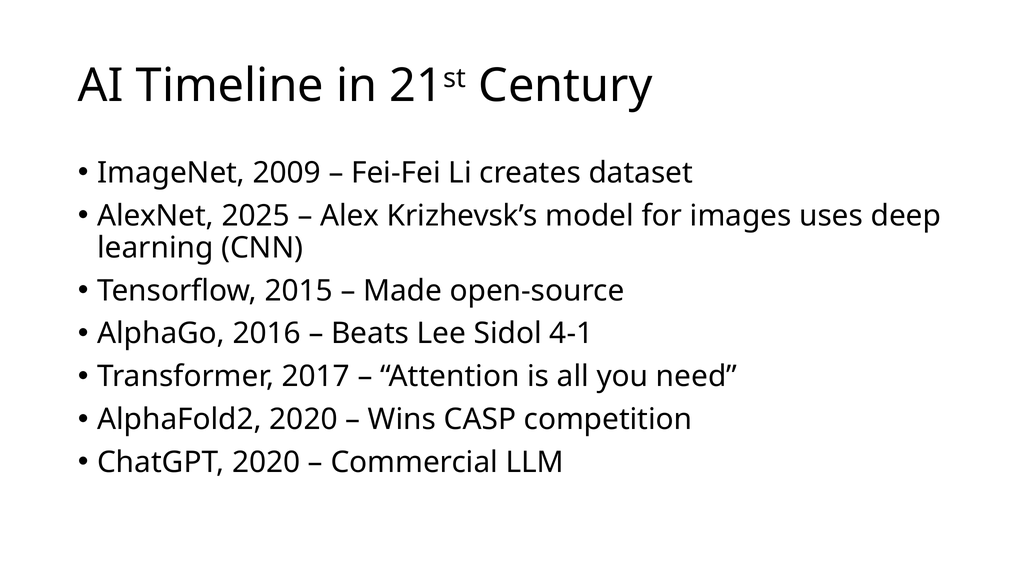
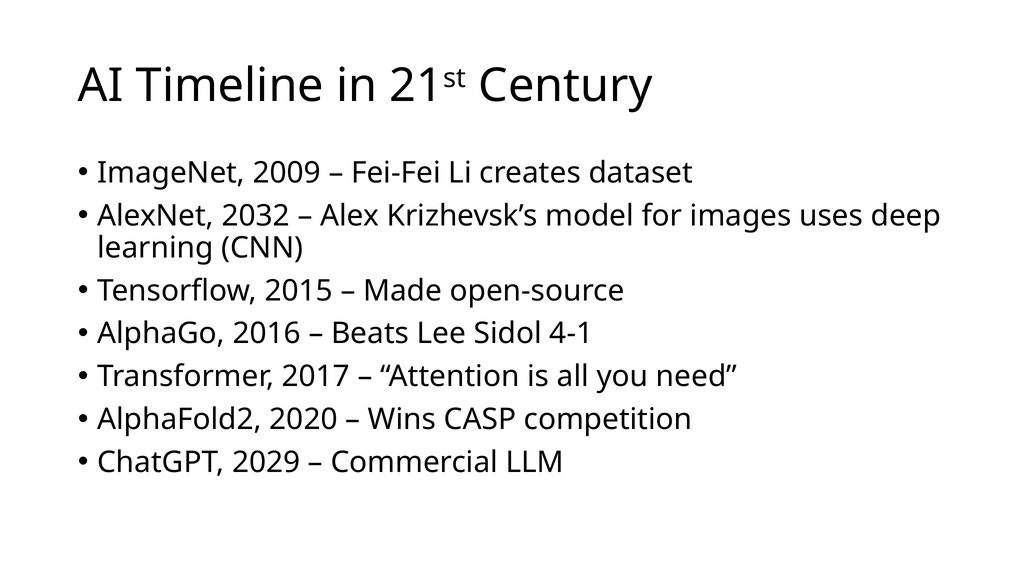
2025: 2025 -> 2032
ChatGPT 2020: 2020 -> 2029
